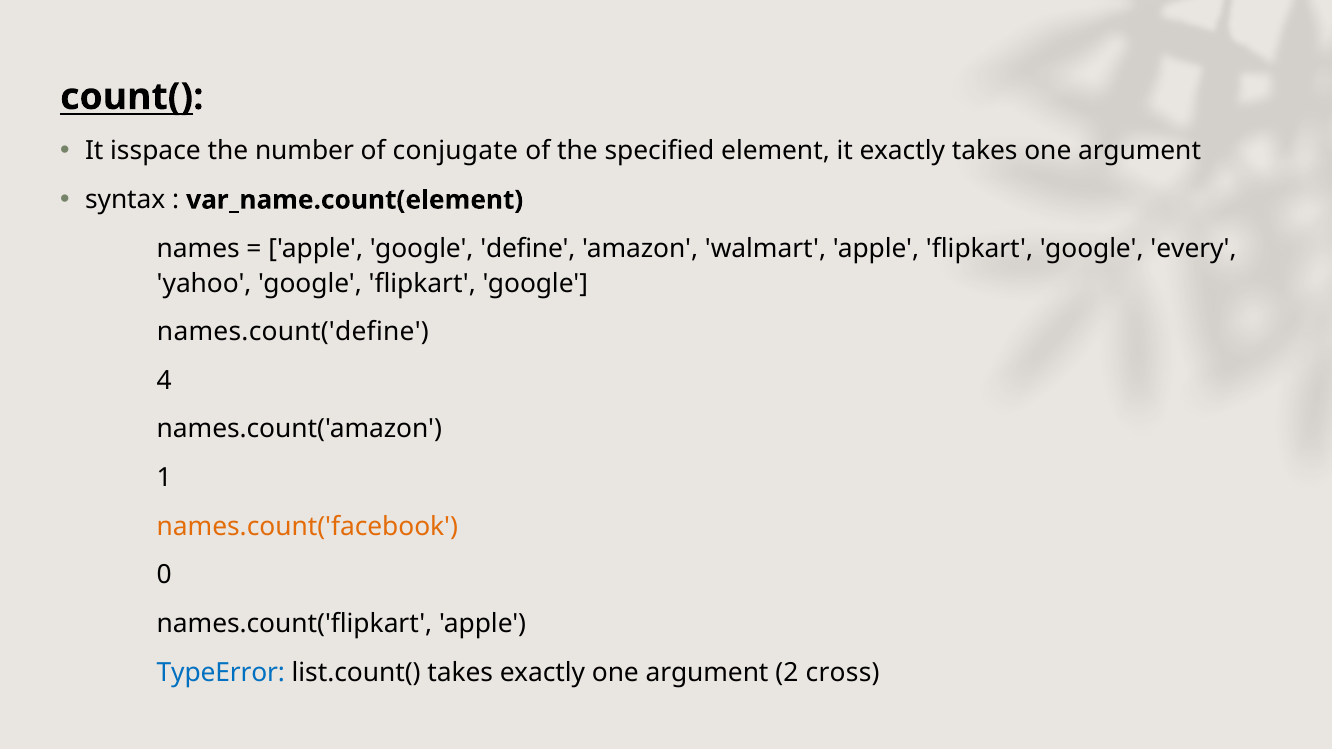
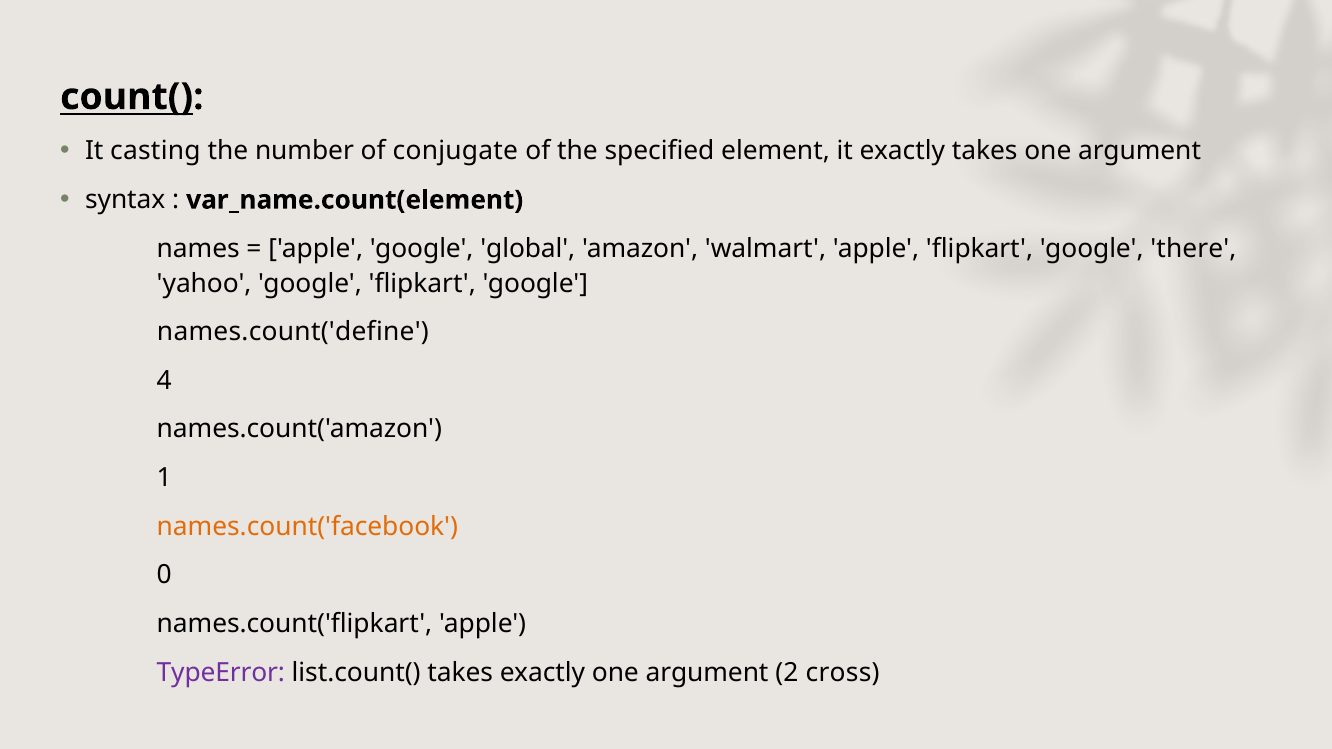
isspace: isspace -> casting
define: define -> global
every: every -> there
TypeError colour: blue -> purple
